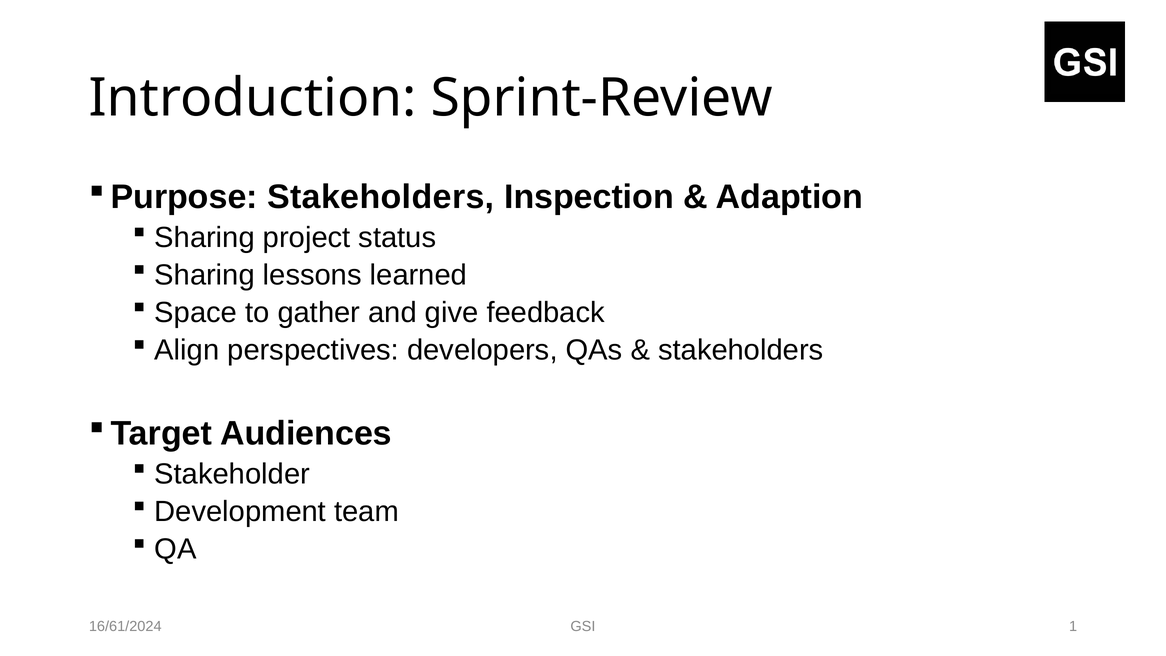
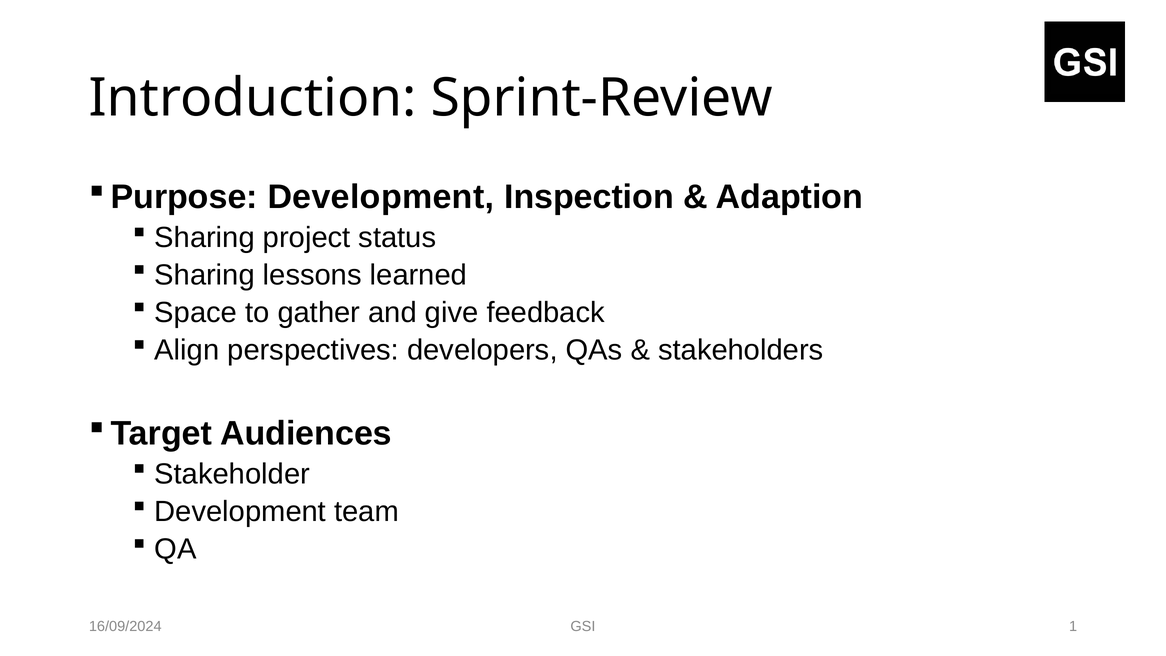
Stakeholders at (381, 197): Stakeholders -> Development
16/61/2024: 16/61/2024 -> 16/09/2024
